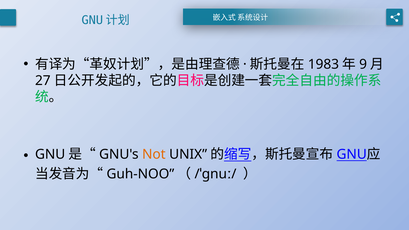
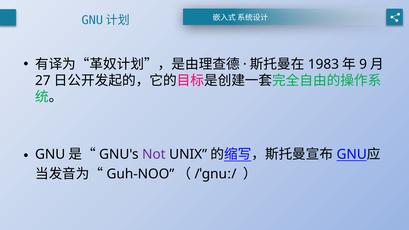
Not colour: orange -> purple
